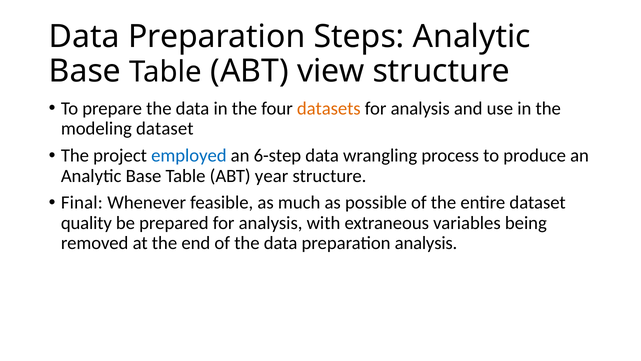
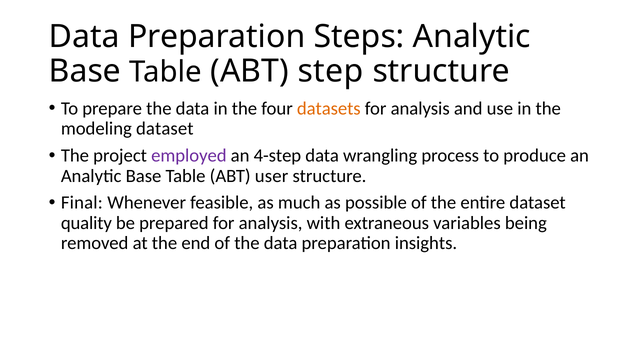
view: view -> step
employed colour: blue -> purple
6-step: 6-step -> 4-step
year: year -> user
preparation analysis: analysis -> insights
